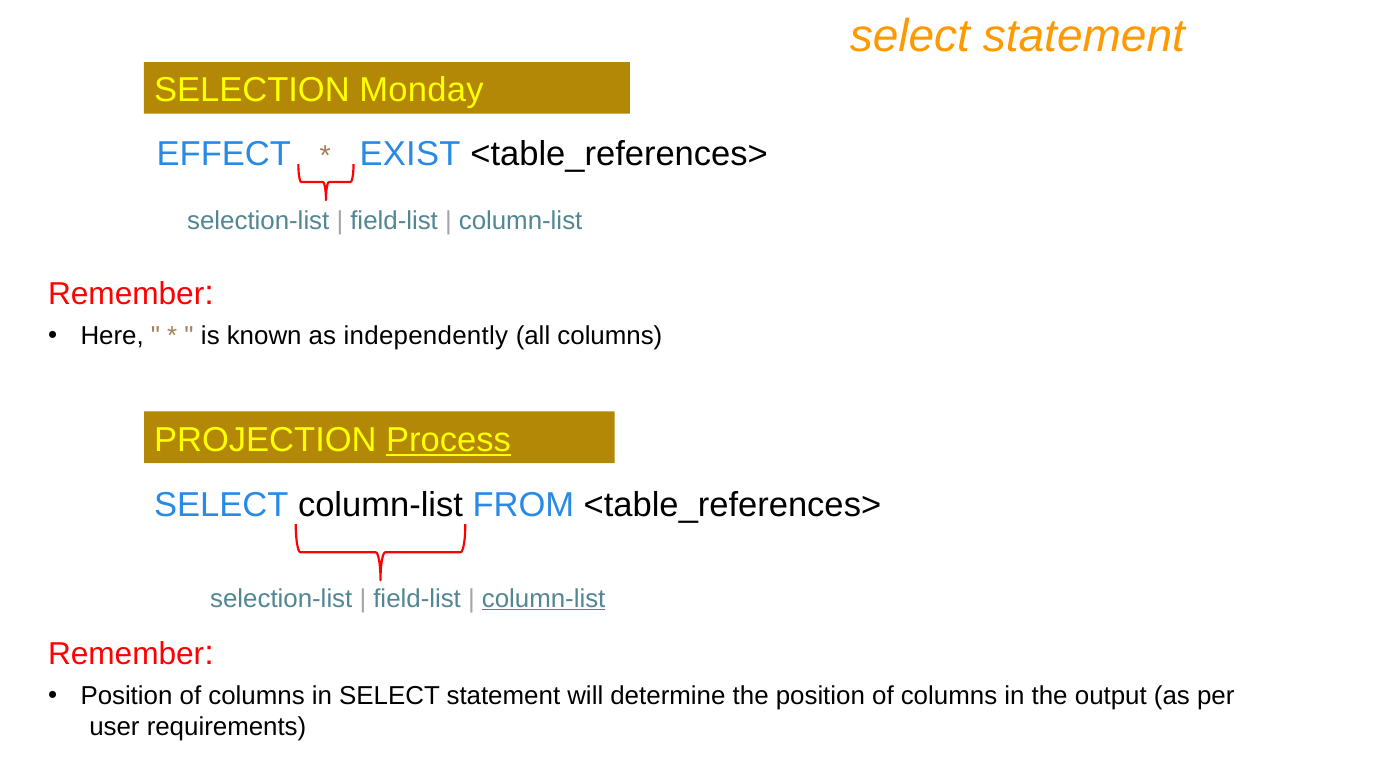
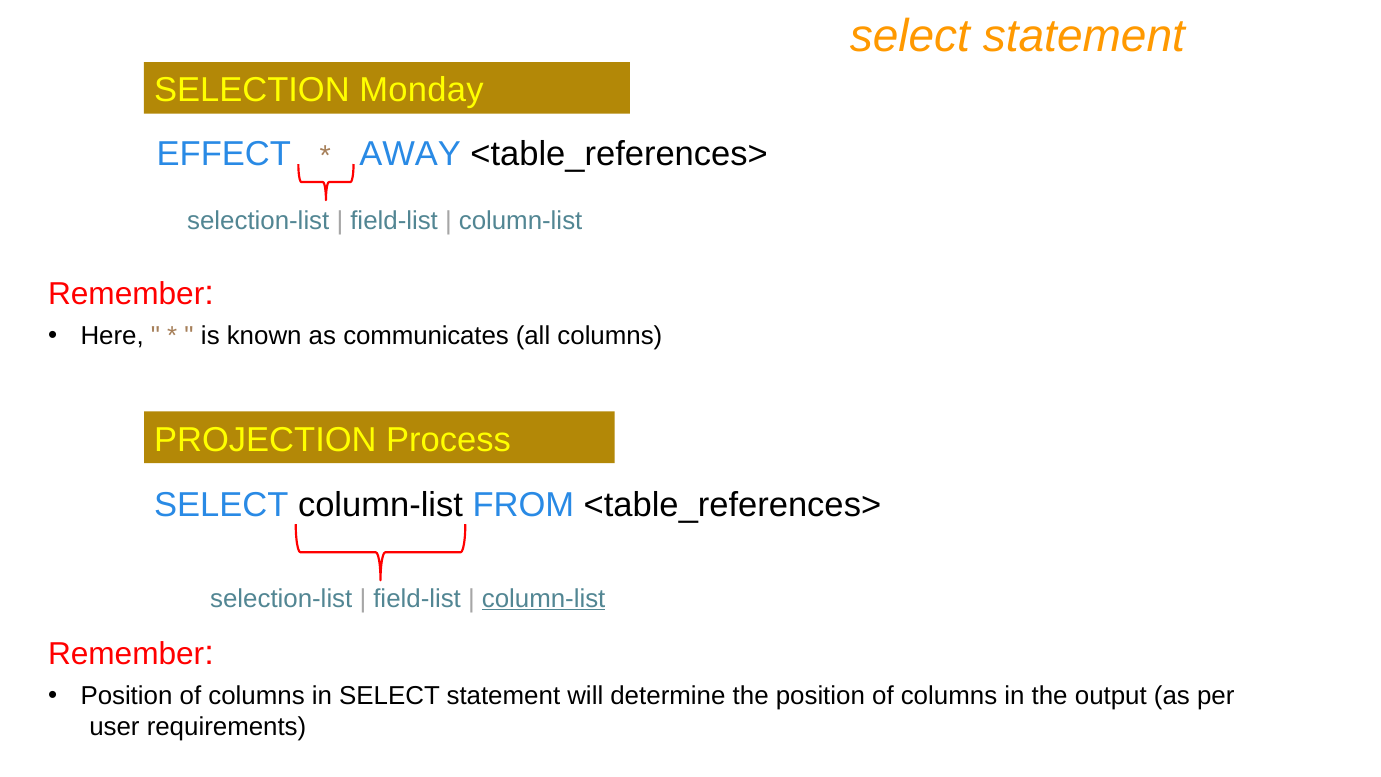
EXIST: EXIST -> AWAY
independently: independently -> communicates
Process underline: present -> none
